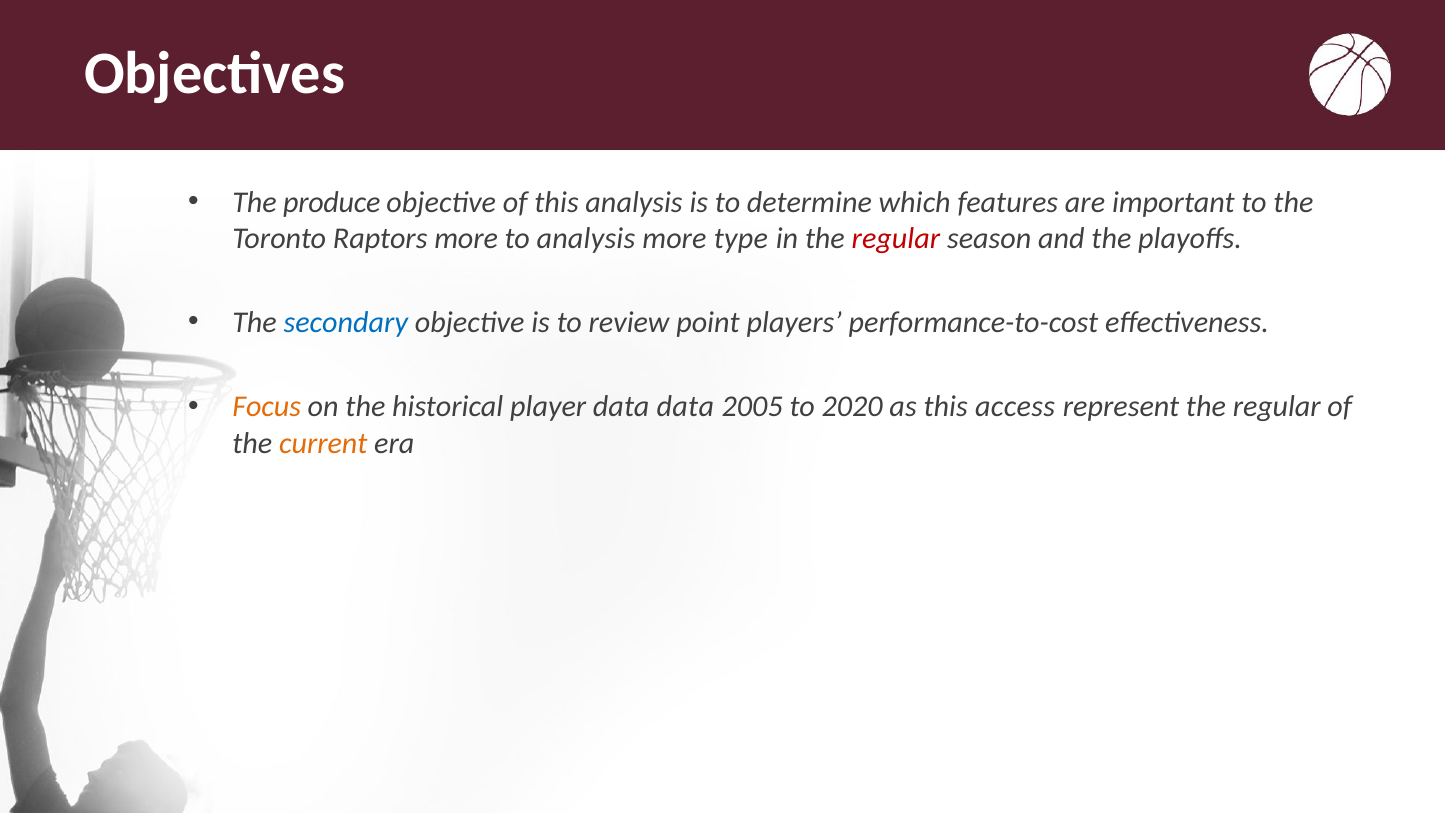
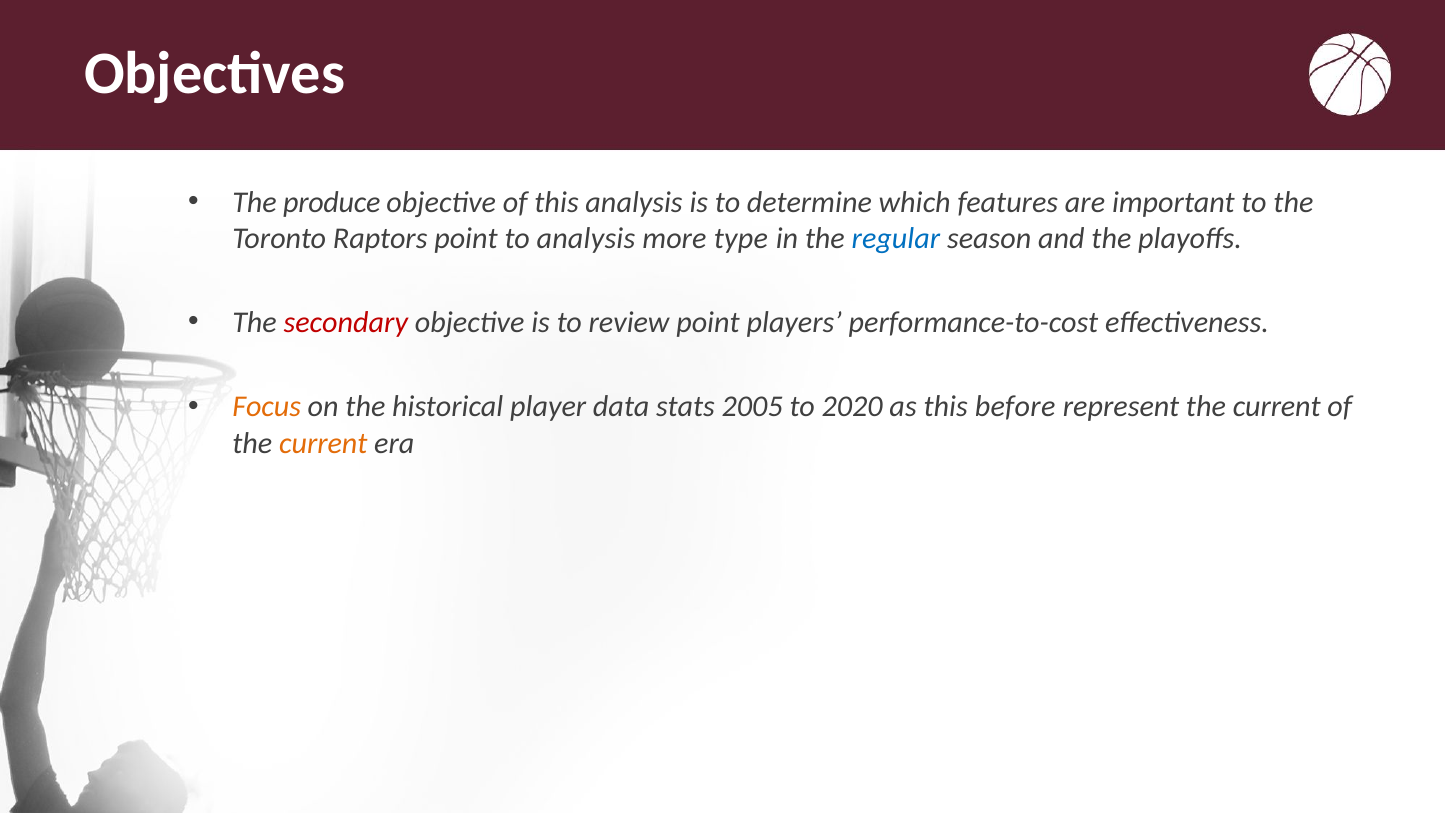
Raptors more: more -> point
regular at (896, 238) colour: red -> blue
secondary colour: blue -> red
data data: data -> stats
access: access -> before
represent the regular: regular -> current
